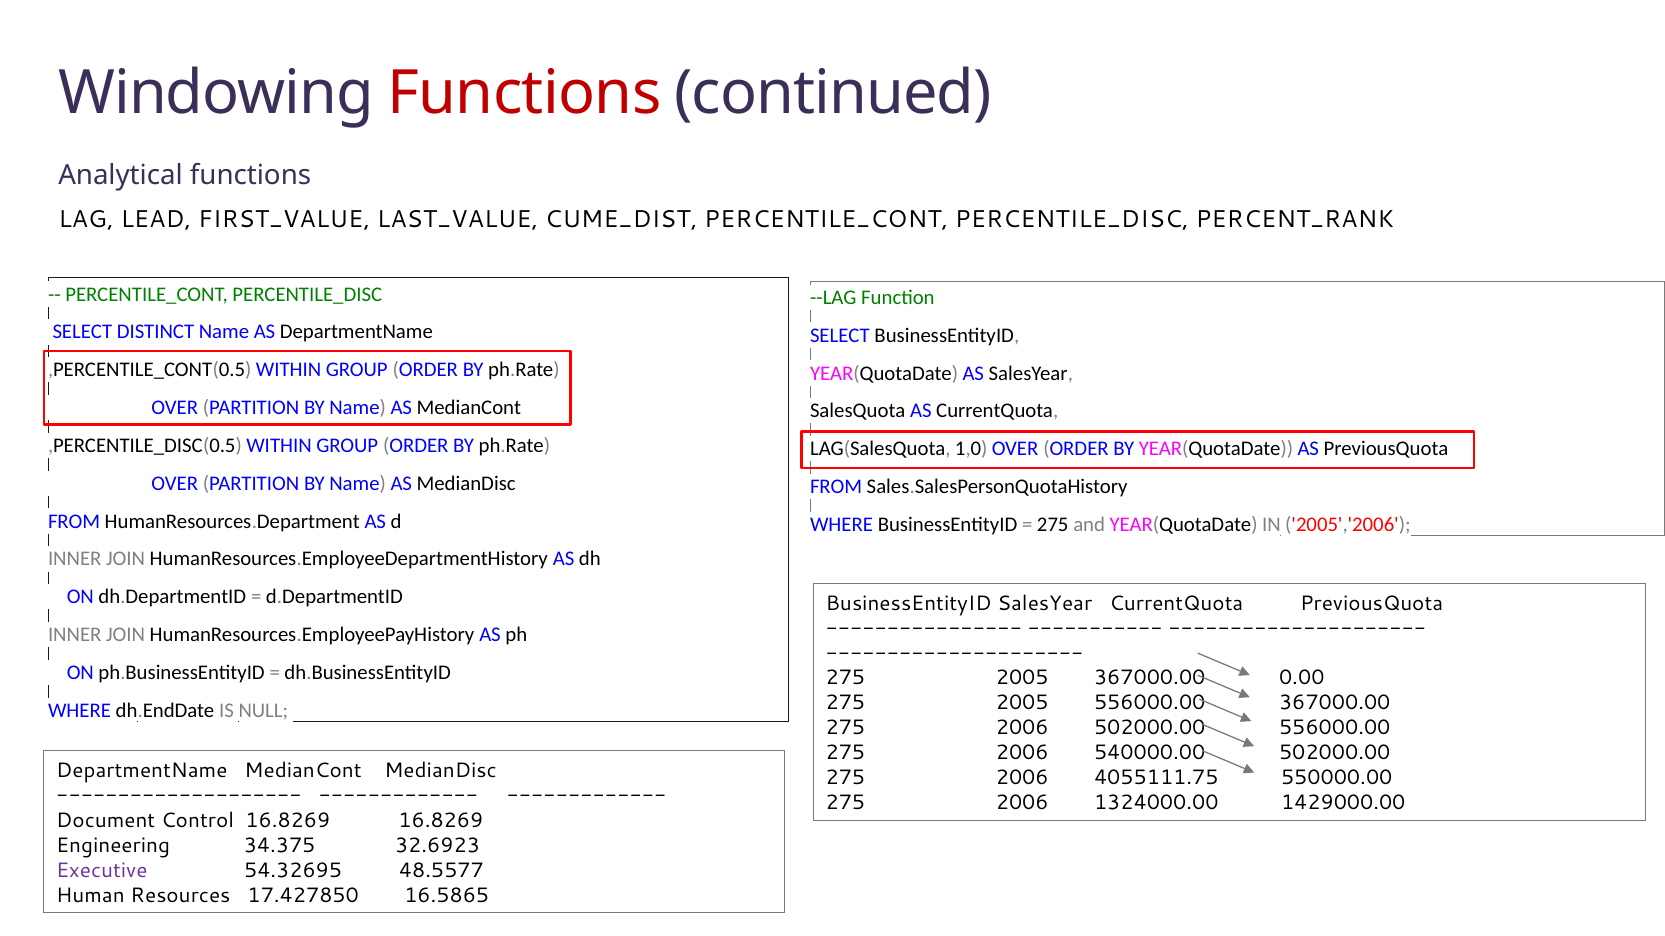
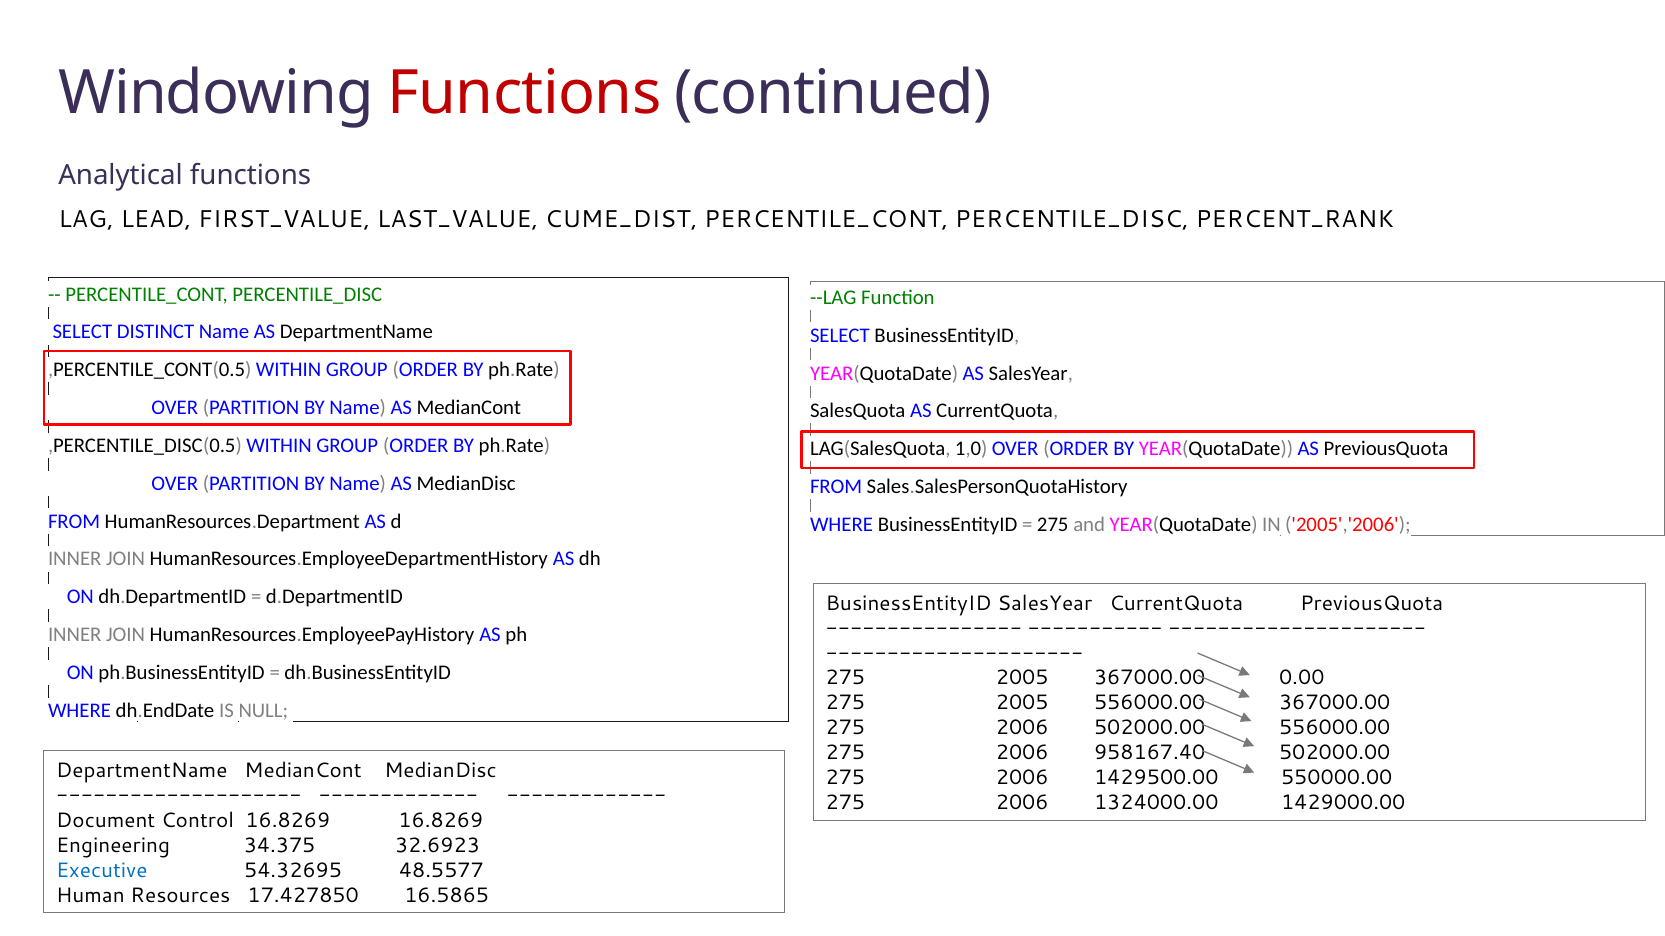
540000.00: 540000.00 -> 958167.40
4055111.75: 4055111.75 -> 1429500.00
Executive colour: purple -> blue
